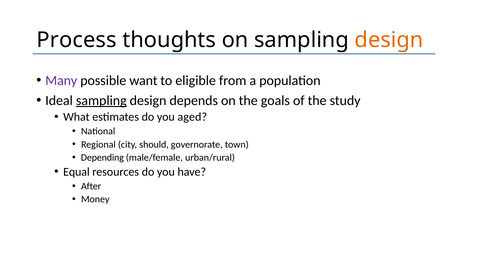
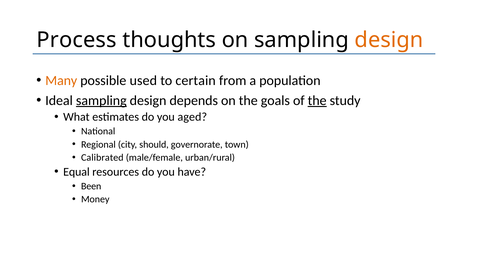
Many colour: purple -> orange
want: want -> used
eligible: eligible -> certain
the at (317, 101) underline: none -> present
Depending: Depending -> Calibrated
After: After -> Been
